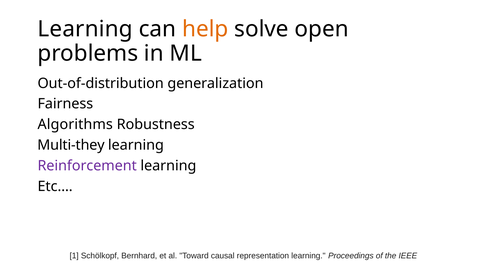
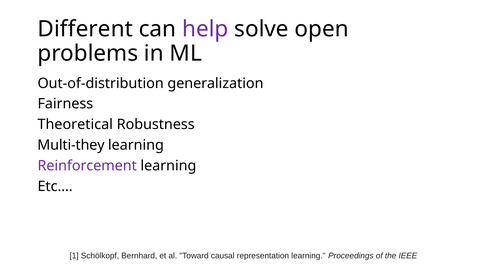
Learning at (85, 29): Learning -> Different
help colour: orange -> purple
Algorithms: Algorithms -> Theoretical
